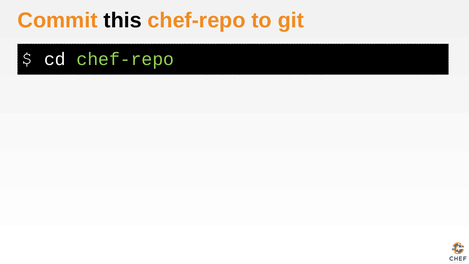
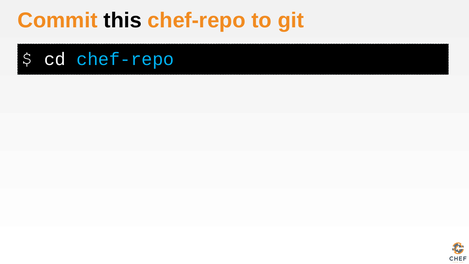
chef-repo at (125, 59) colour: light green -> light blue
